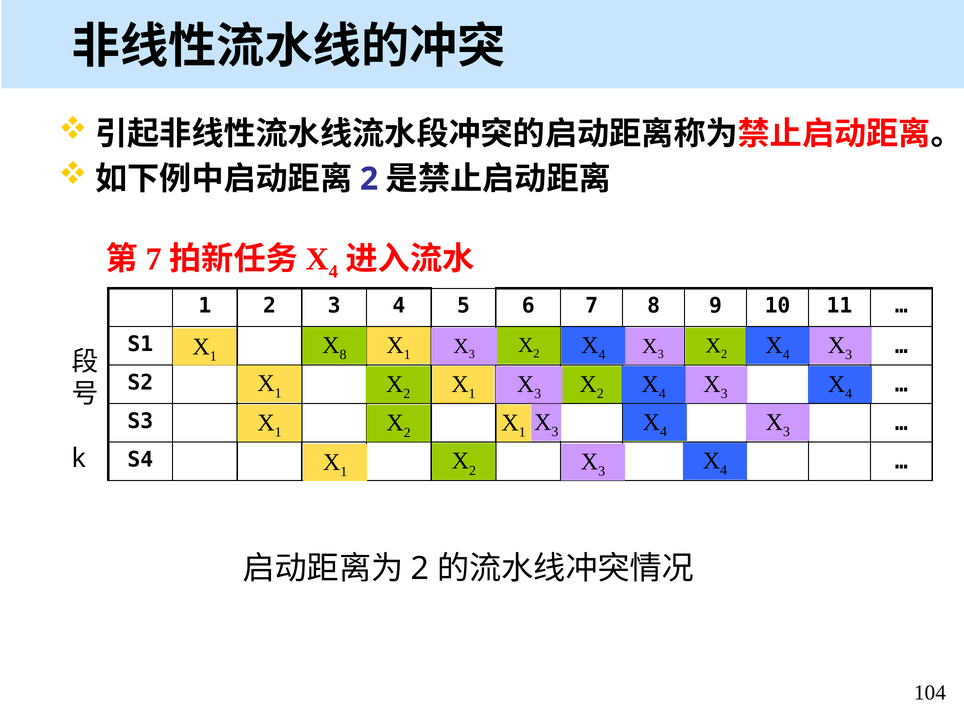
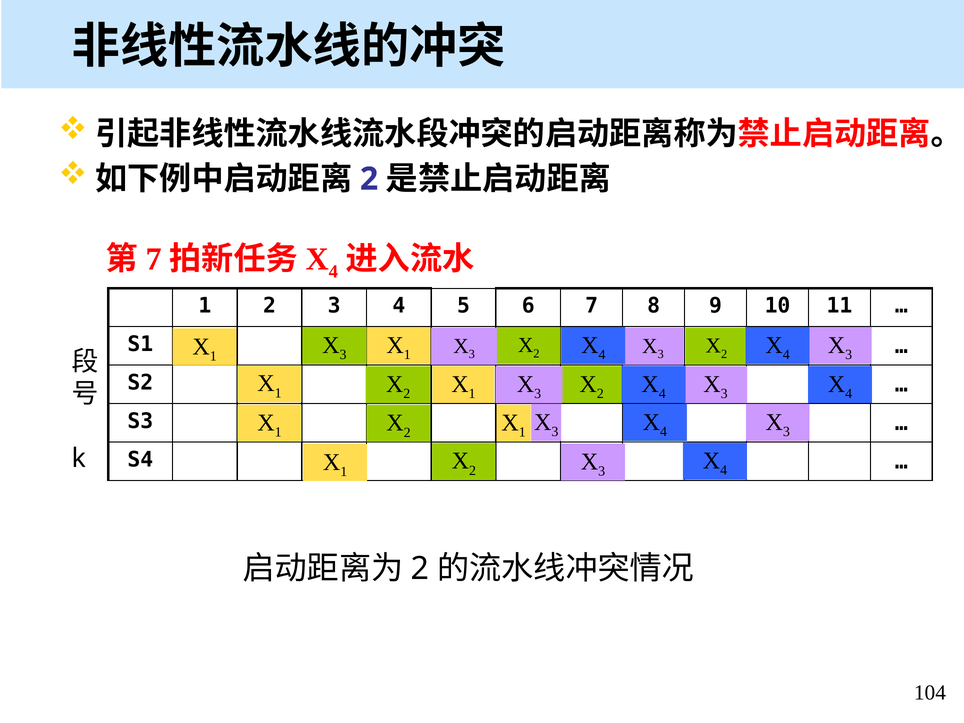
8 at (343, 355): 8 -> 3
